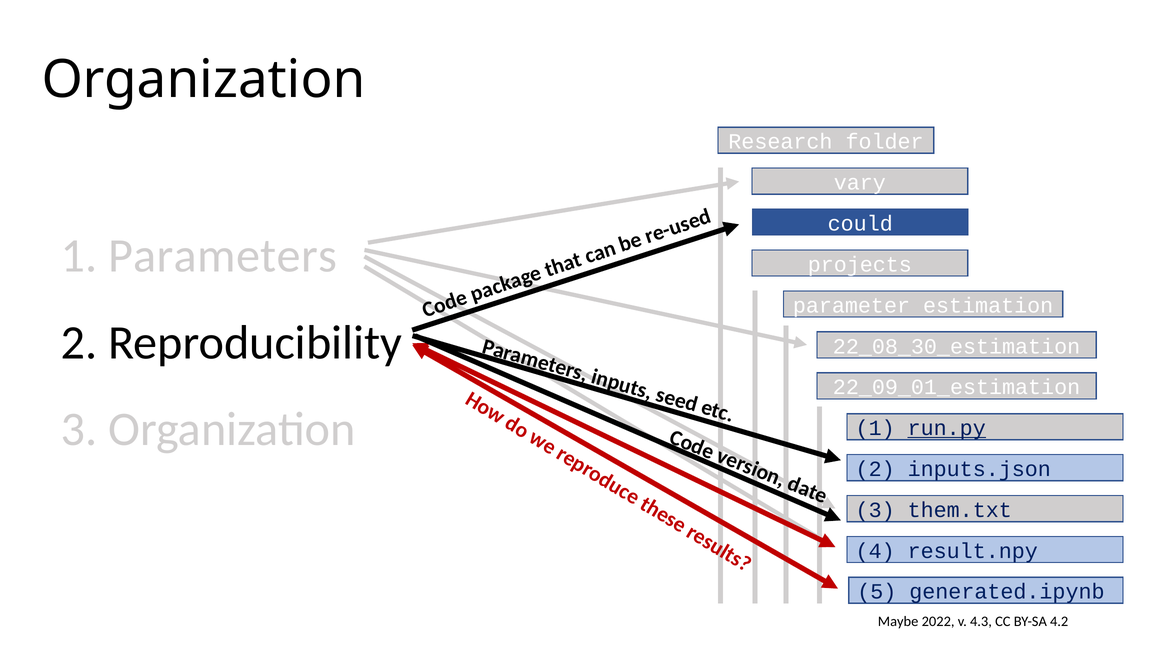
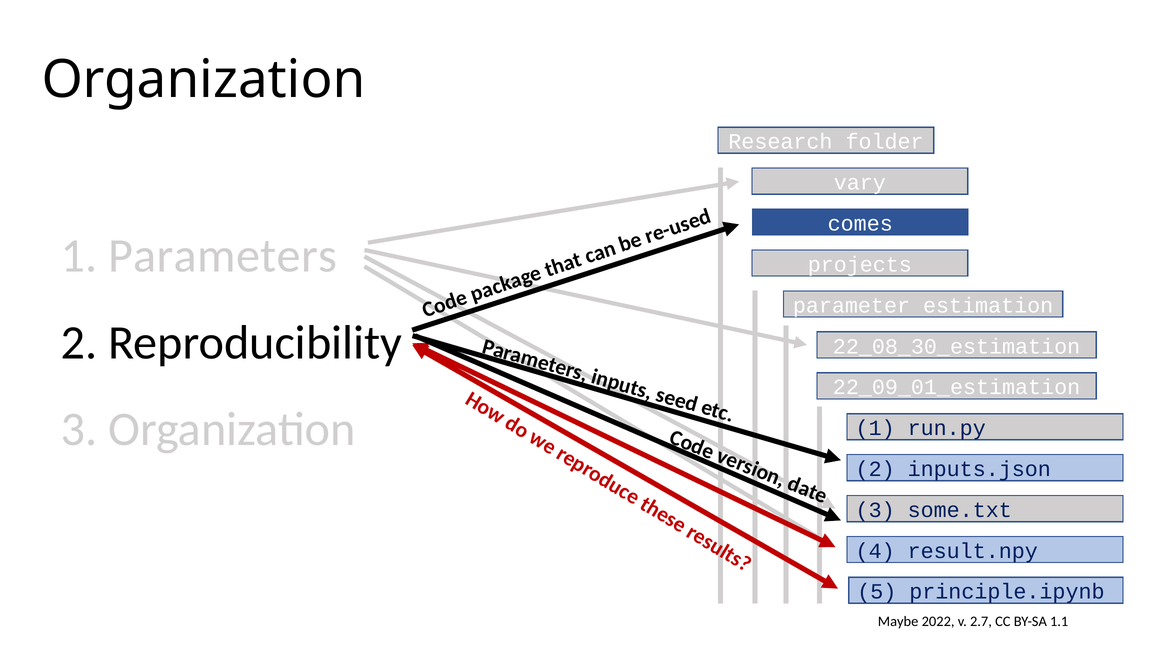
could: could -> comes
run.py underline: present -> none
them.txt: them.txt -> some.txt
generated.ipynb: generated.ipynb -> principle.ipynb
4.3: 4.3 -> 2.7
4.2: 4.2 -> 1.1
